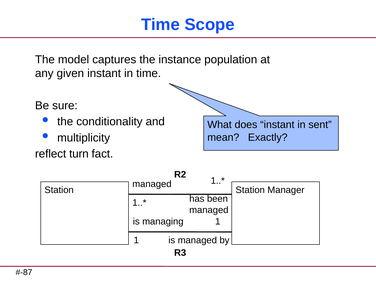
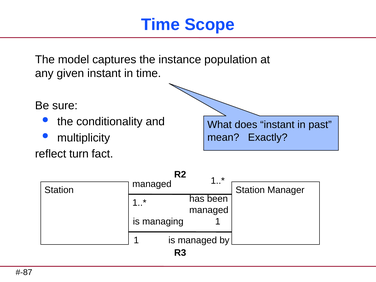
sent: sent -> past
